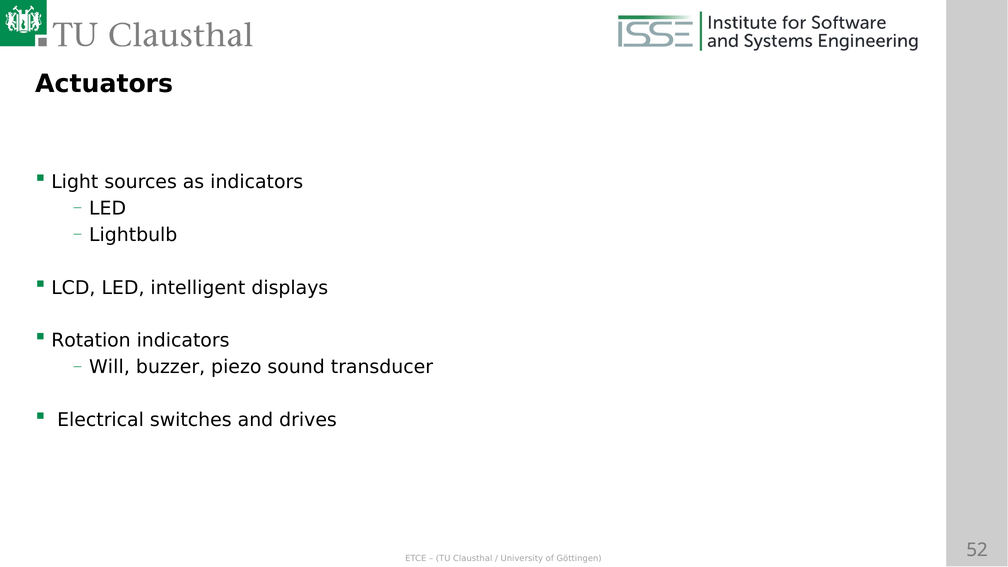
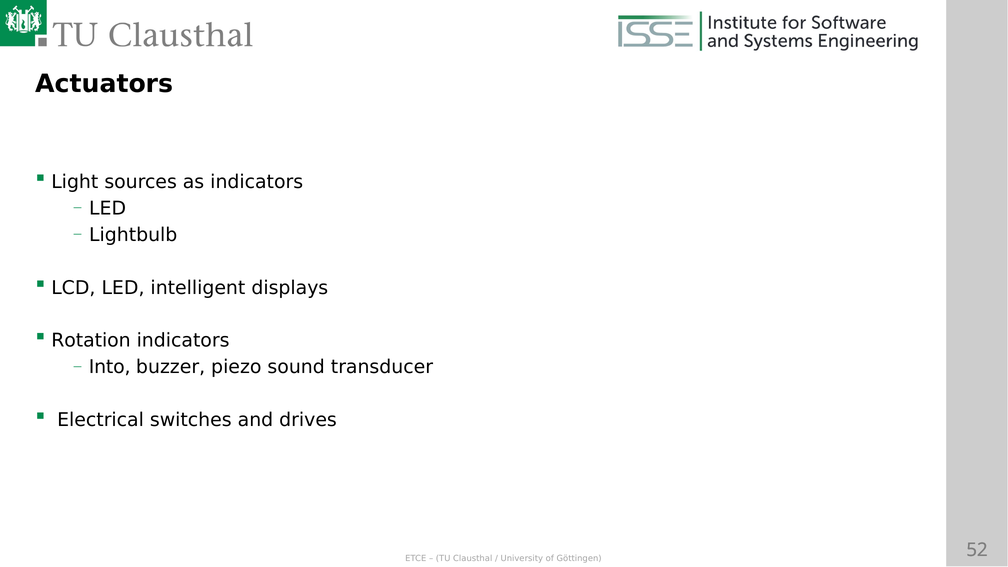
Will: Will -> Into
